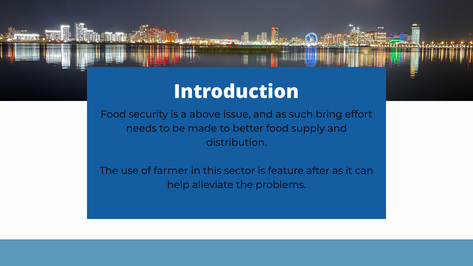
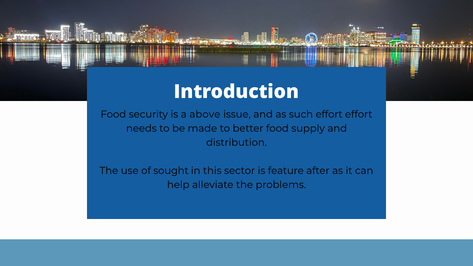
such bring: bring -> effort
farmer: farmer -> sought
